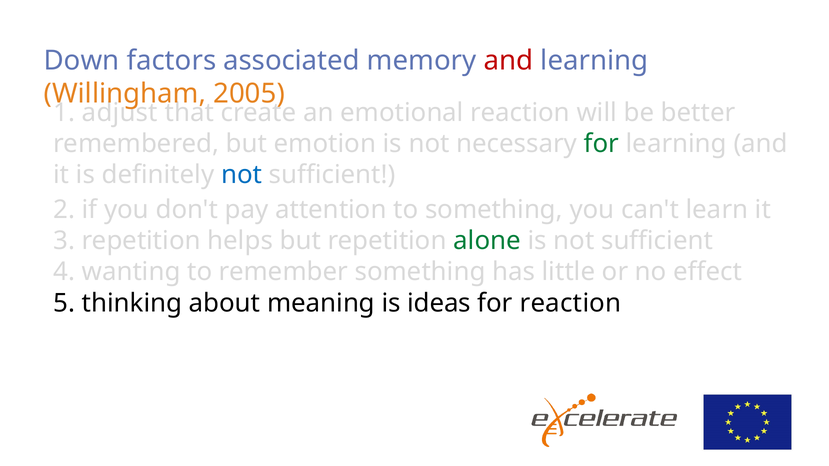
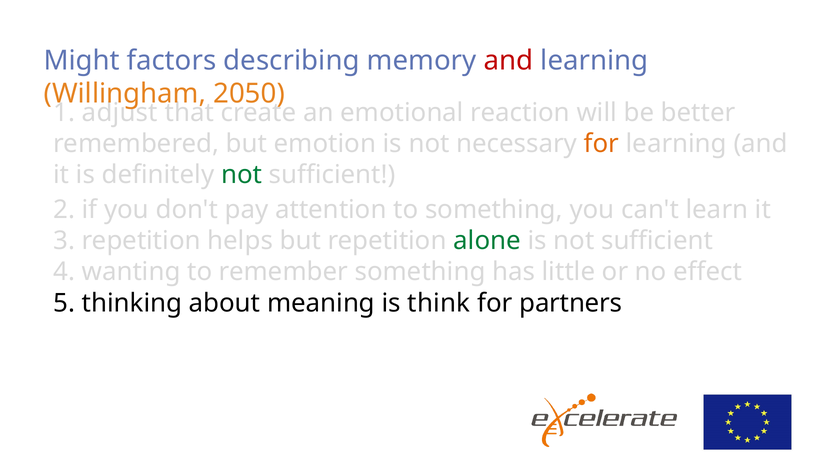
Down: Down -> Might
associated: associated -> describing
2005: 2005 -> 2050
for at (601, 144) colour: green -> orange
not at (242, 175) colour: blue -> green
ideas: ideas -> think
for reaction: reaction -> partners
